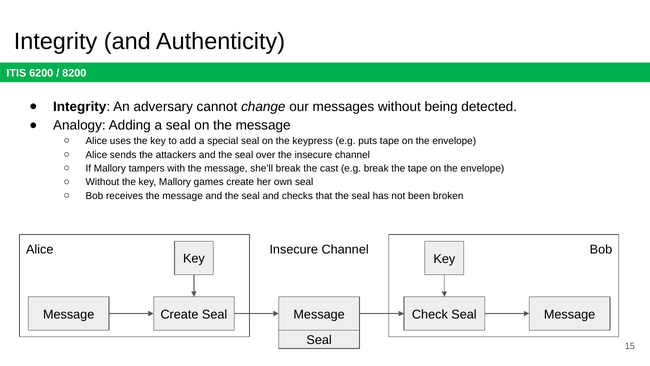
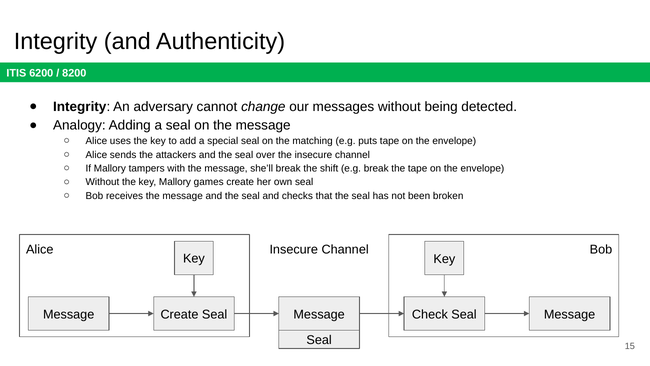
keypress: keypress -> matching
cast: cast -> shift
